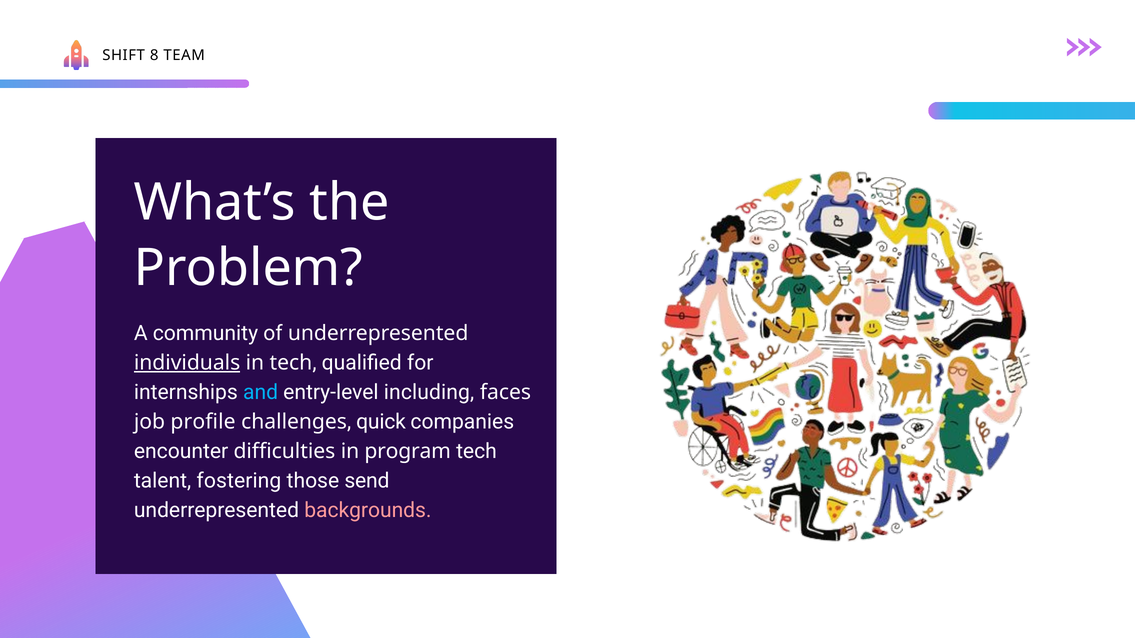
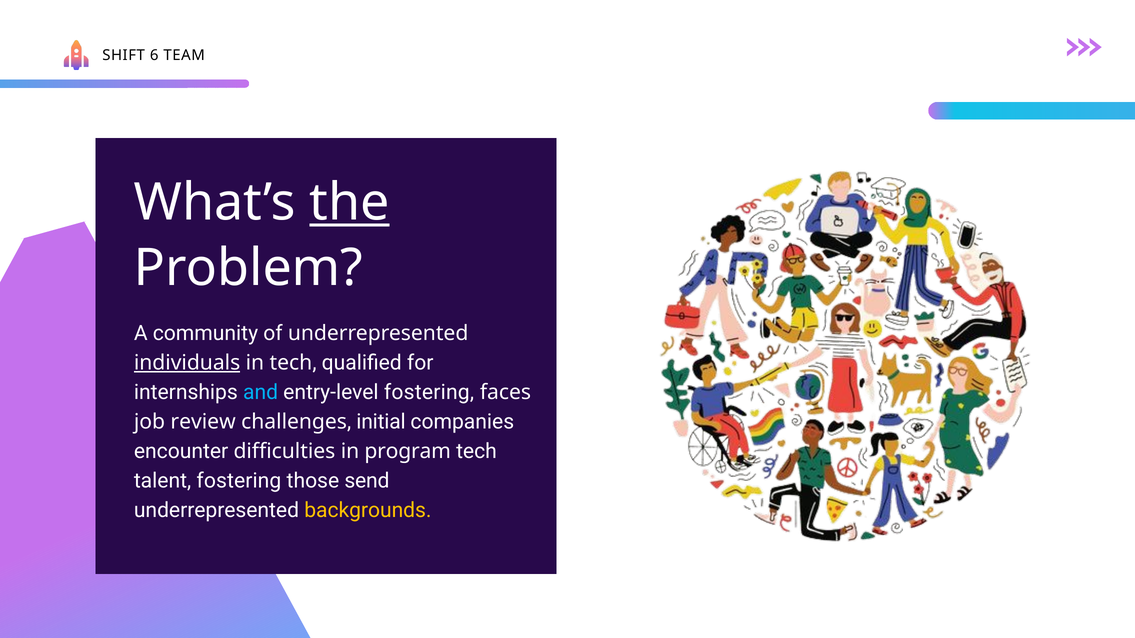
8: 8 -> 6
the underline: none -> present
entry-level including: including -> fostering
profile: profile -> review
quick: quick -> initial
backgrounds colour: pink -> yellow
